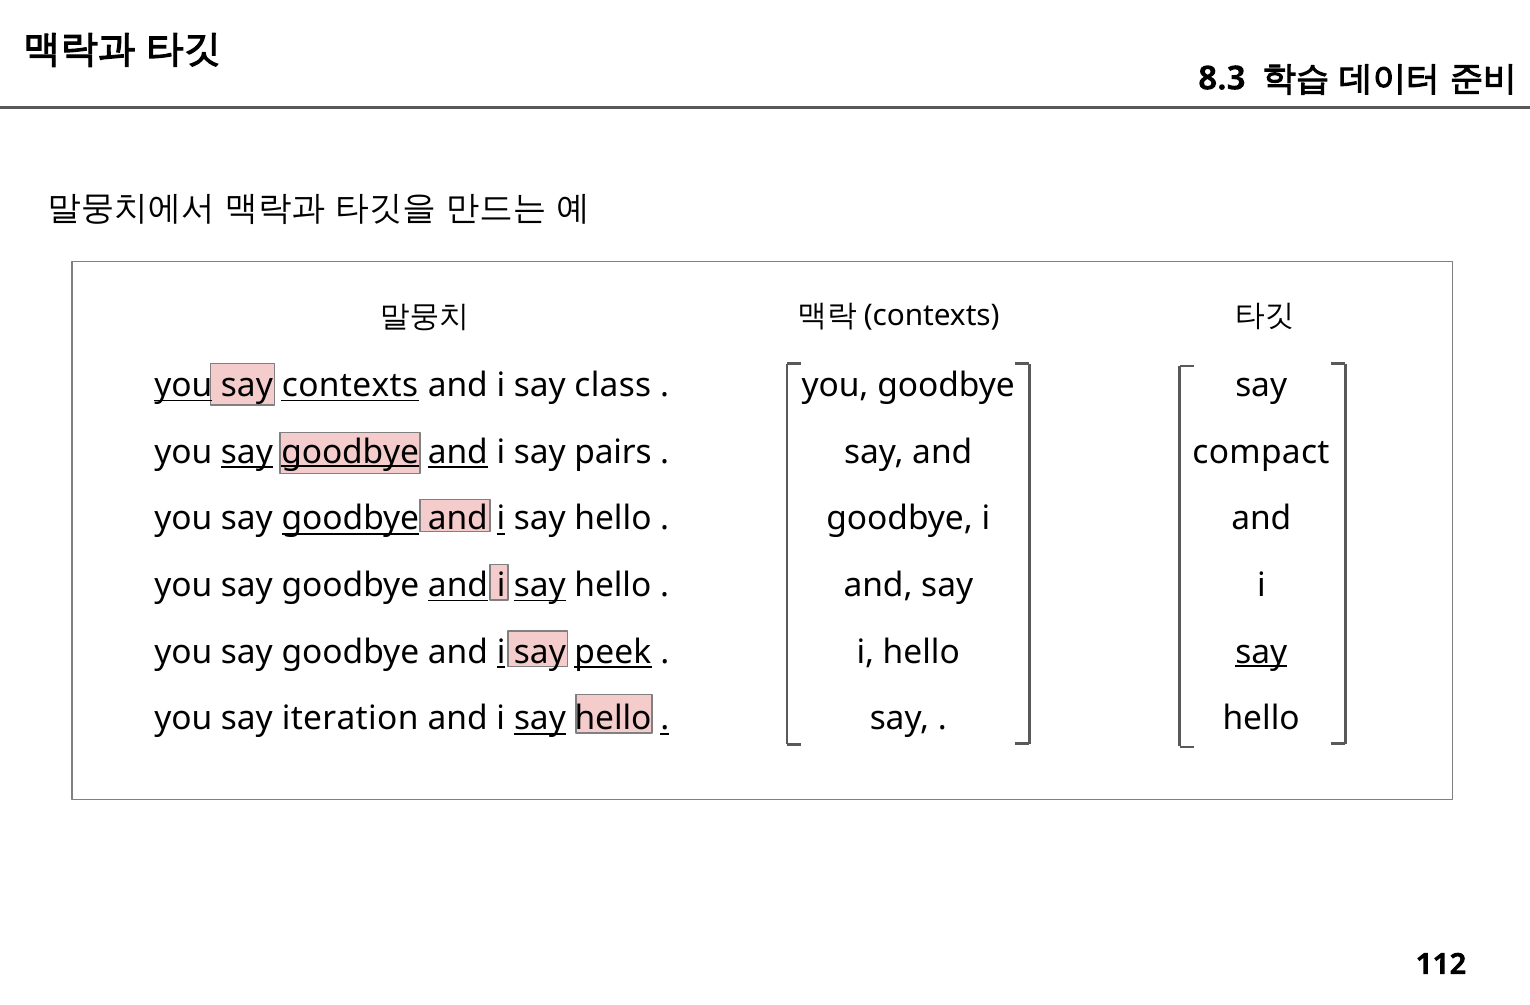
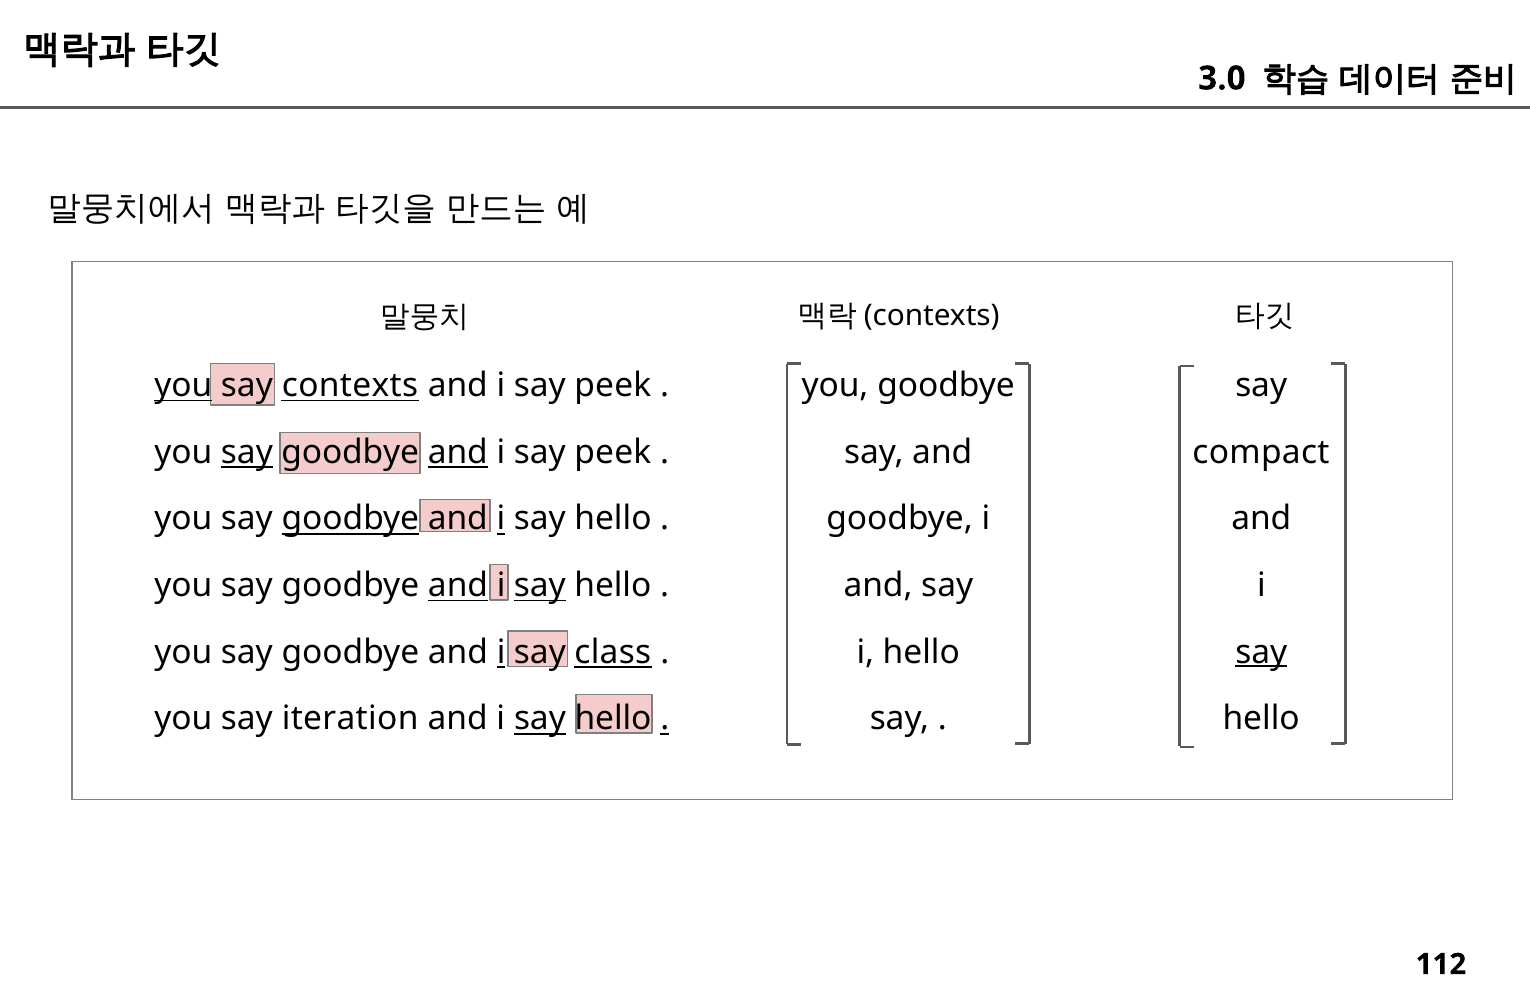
8.3: 8.3 -> 3.0
class at (613, 385): class -> peek
goodbye at (350, 452) underline: present -> none
pairs at (613, 452): pairs -> peek
peek: peek -> class
